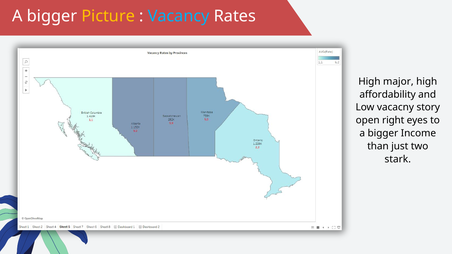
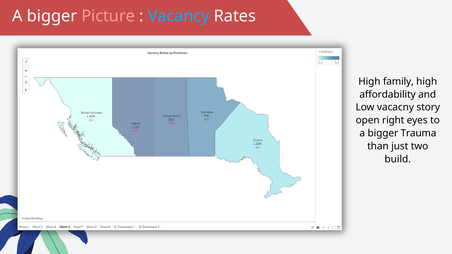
Picture colour: yellow -> pink
major: major -> family
Income: Income -> Trauma
stark: stark -> build
